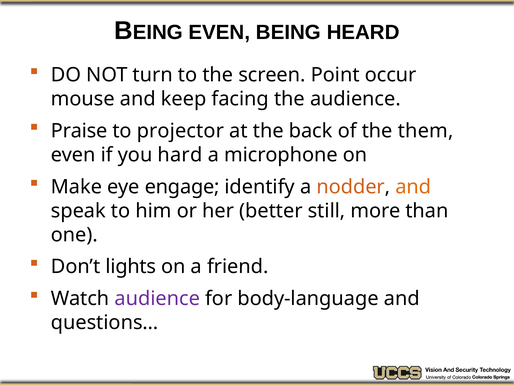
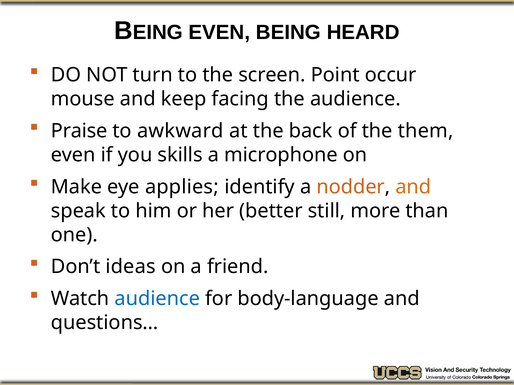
projector: projector -> awkward
hard: hard -> skills
engage: engage -> applies
lights: lights -> ideas
audience at (157, 299) colour: purple -> blue
